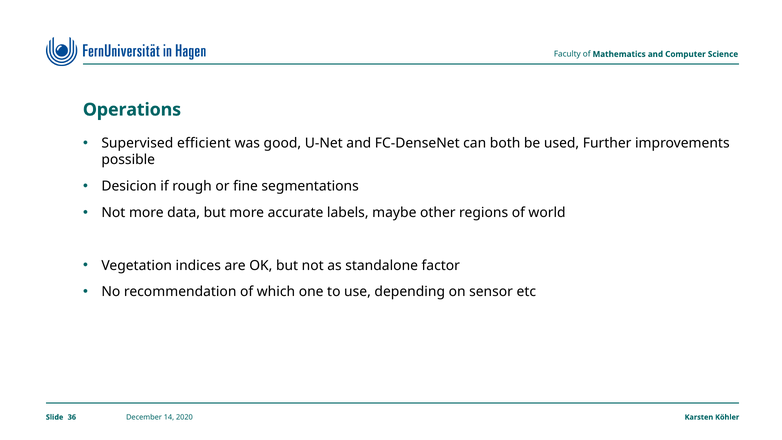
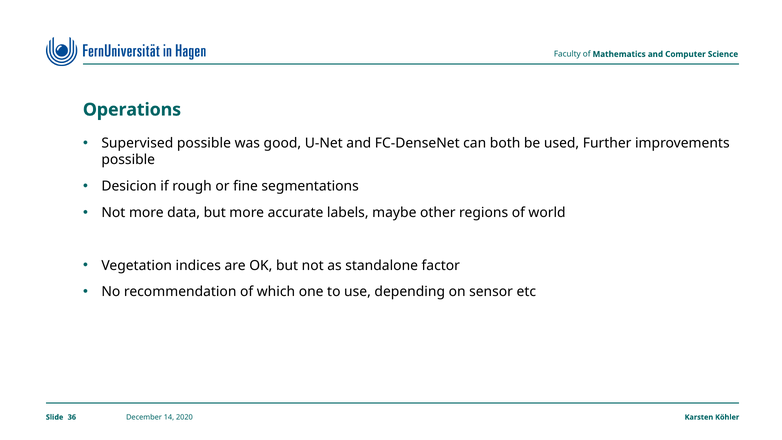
Supervised efficient: efficient -> possible
